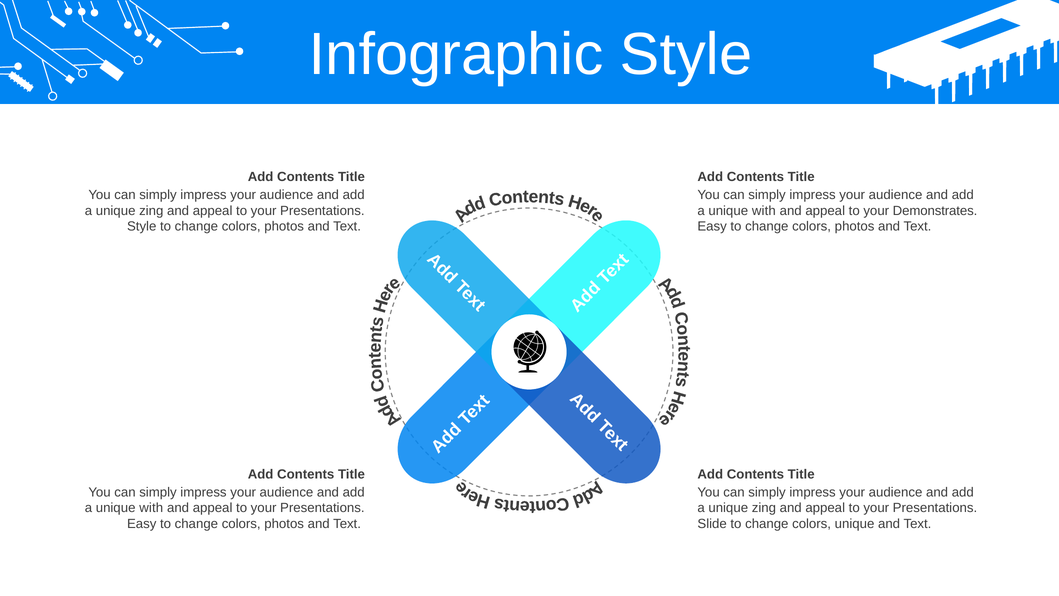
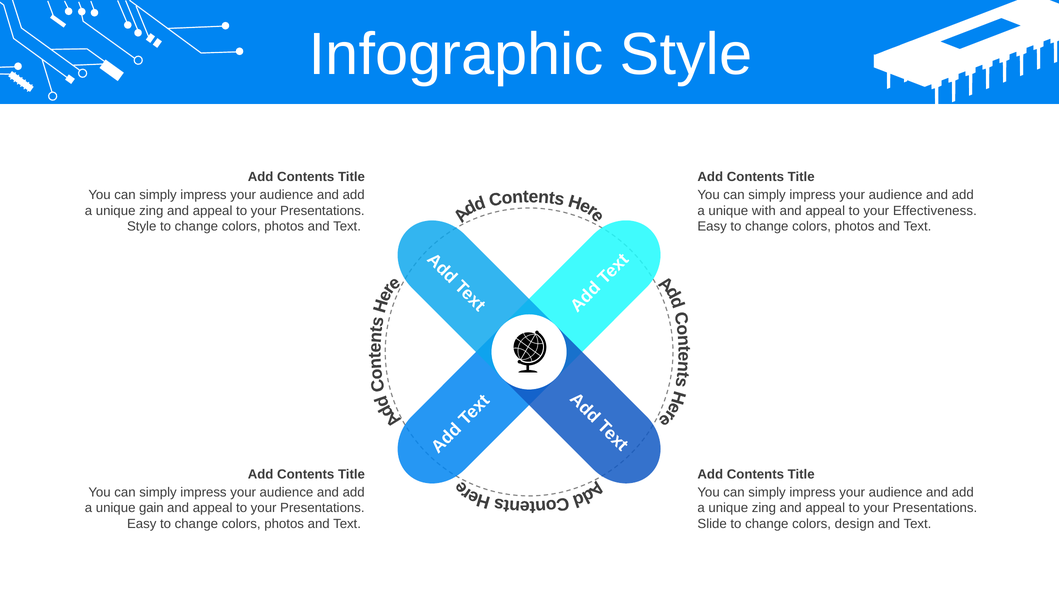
Demonstrates: Demonstrates -> Effectiveness
with at (151, 508): with -> gain
colors unique: unique -> design
